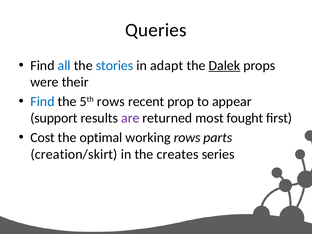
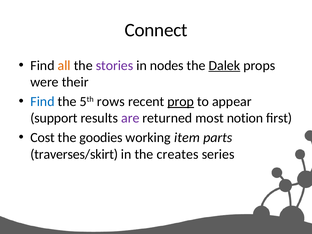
Queries: Queries -> Connect
all colour: blue -> orange
stories colour: blue -> purple
adapt: adapt -> nodes
prop underline: none -> present
fought: fought -> notion
optimal: optimal -> goodies
working rows: rows -> item
creation/skirt: creation/skirt -> traverses/skirt
